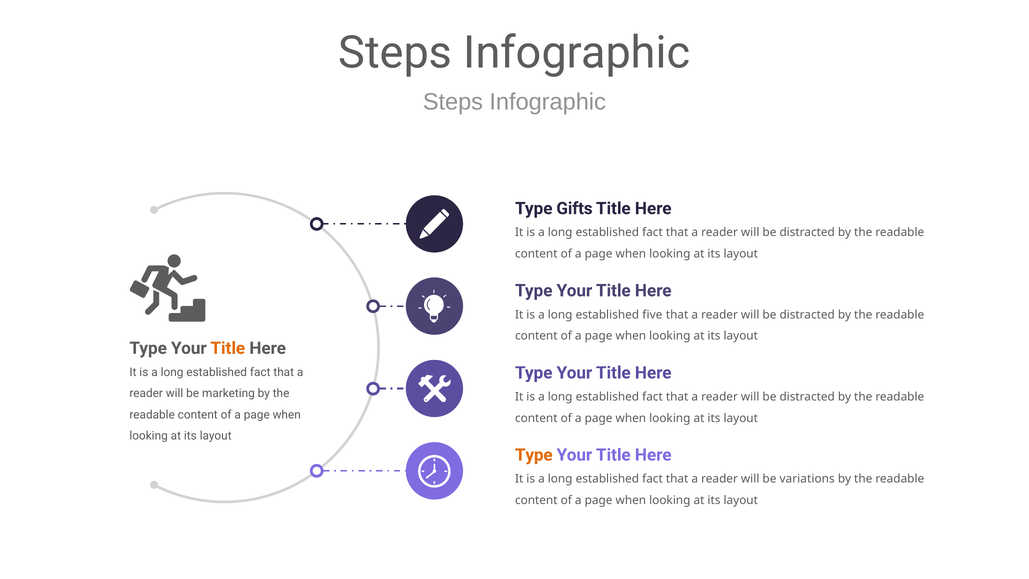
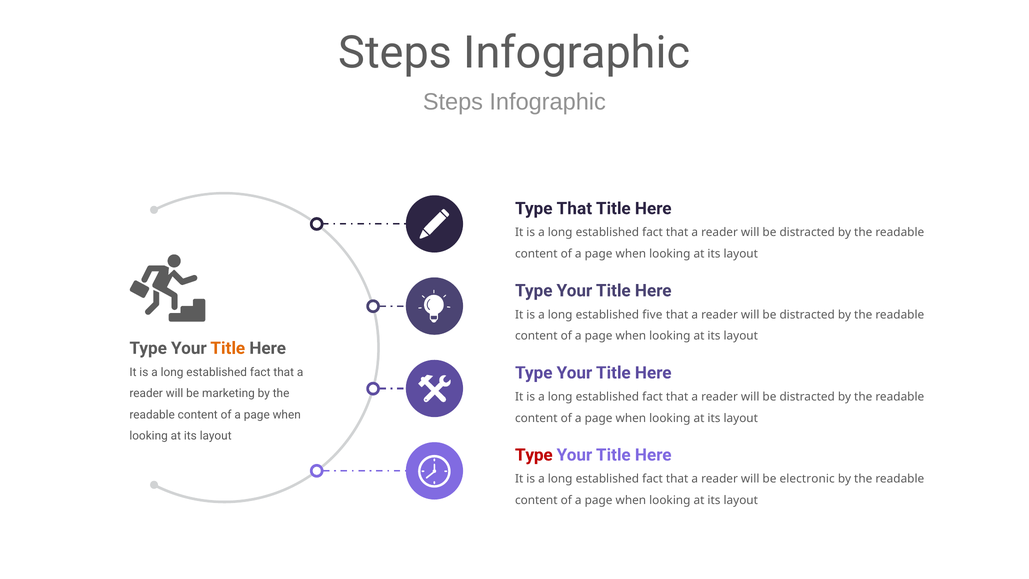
Type Gifts: Gifts -> That
Type at (534, 455) colour: orange -> red
variations: variations -> electronic
